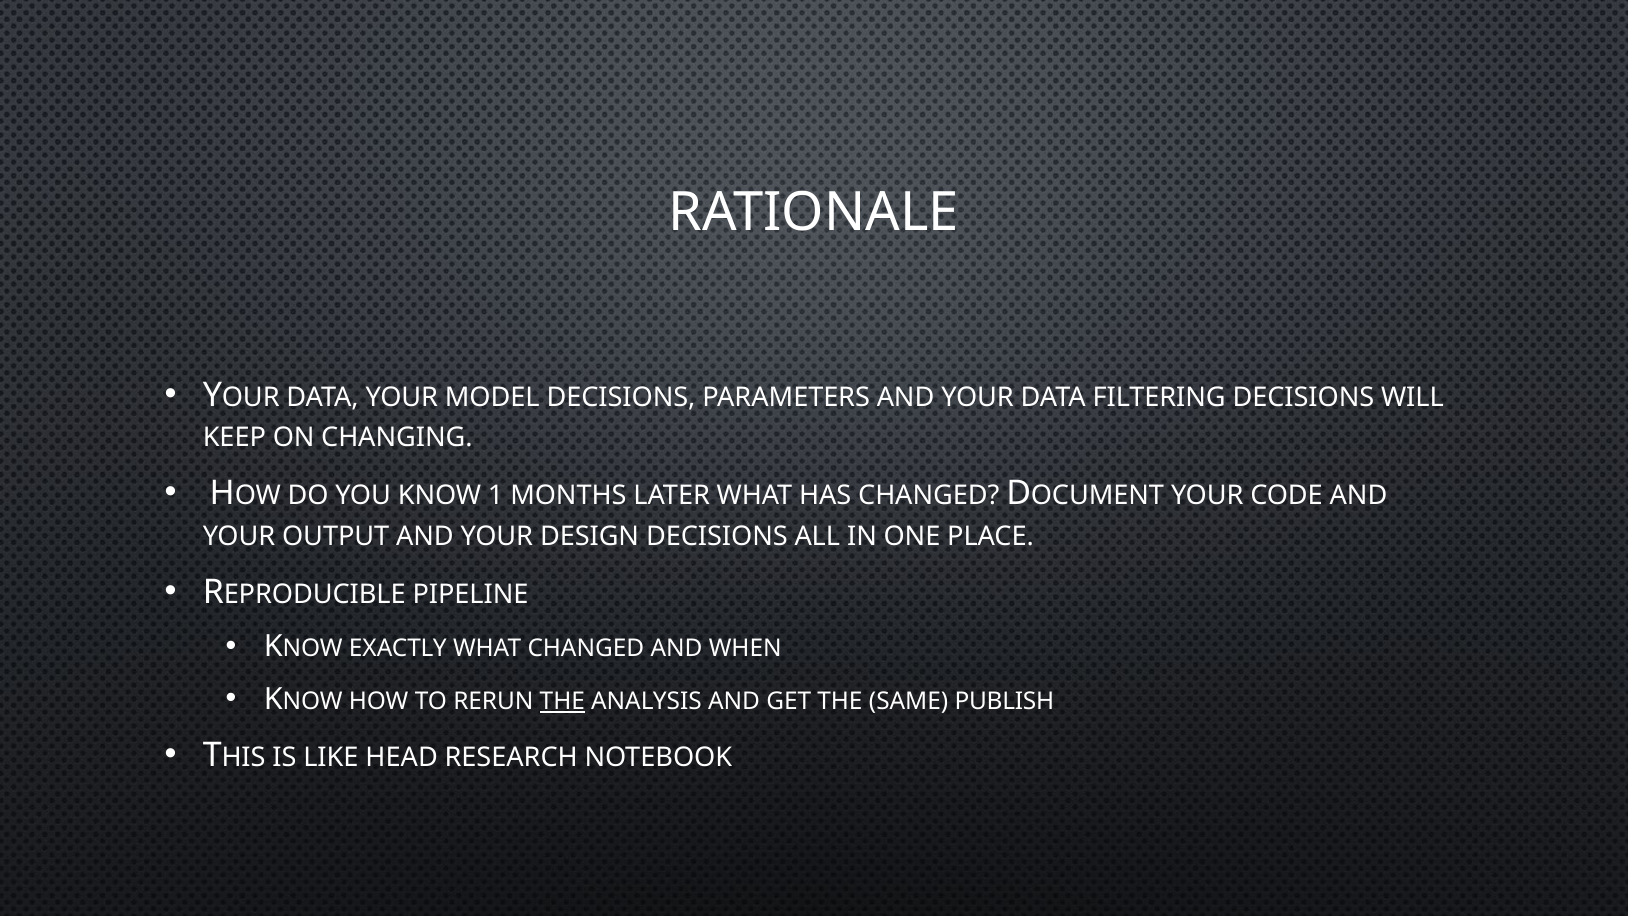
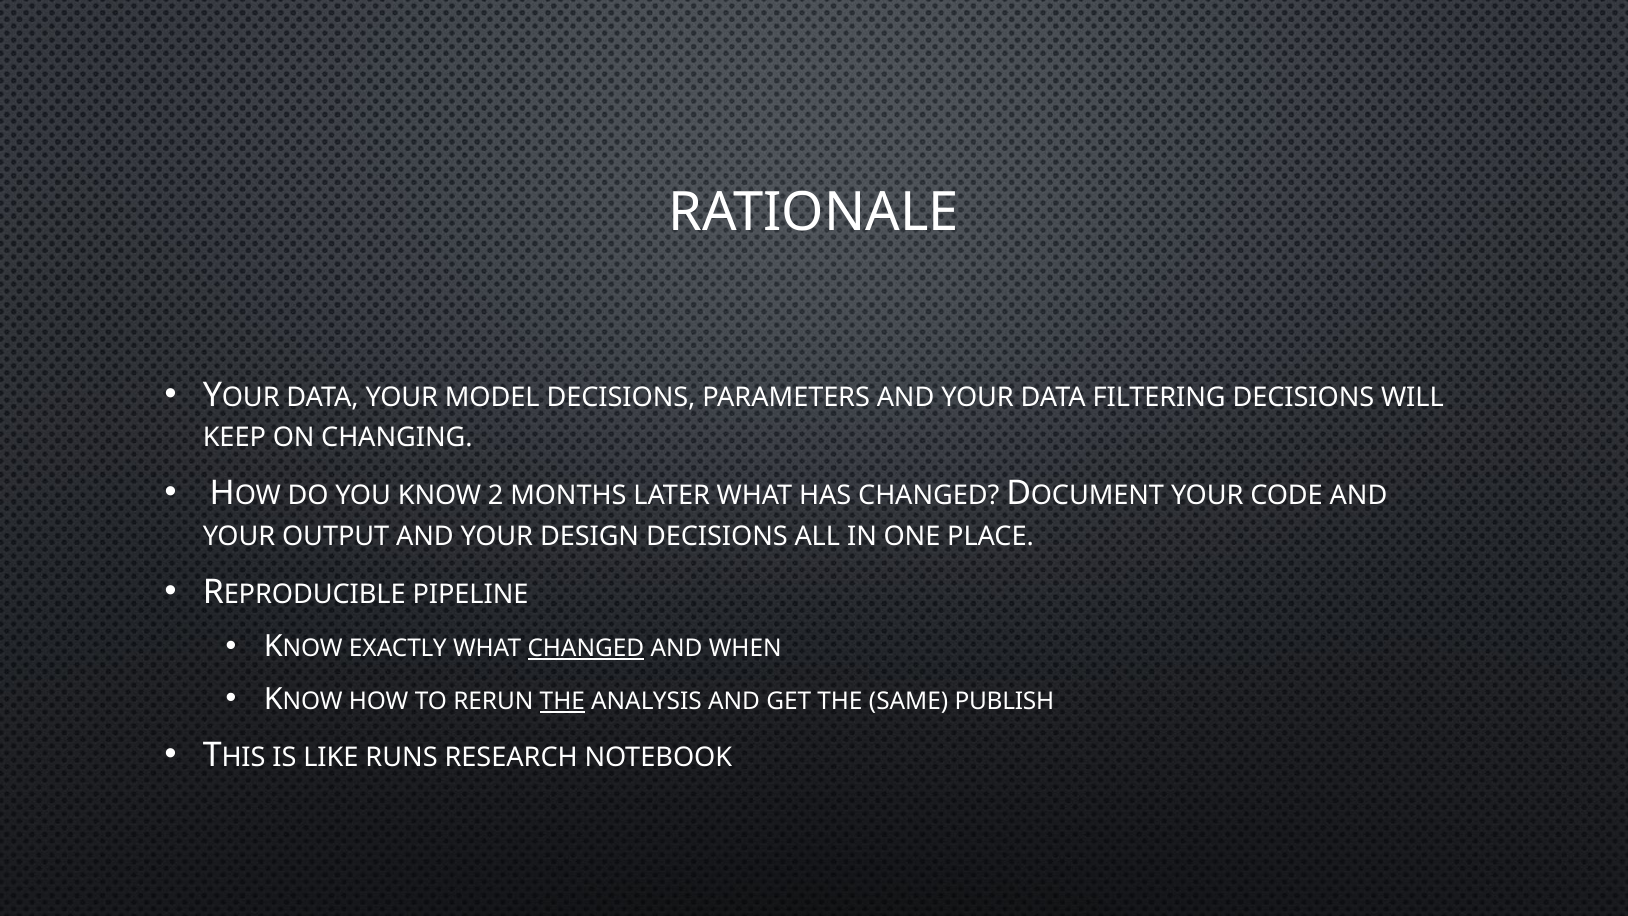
1: 1 -> 2
CHANGED at (586, 648) underline: none -> present
HEAD: HEAD -> RUNS
